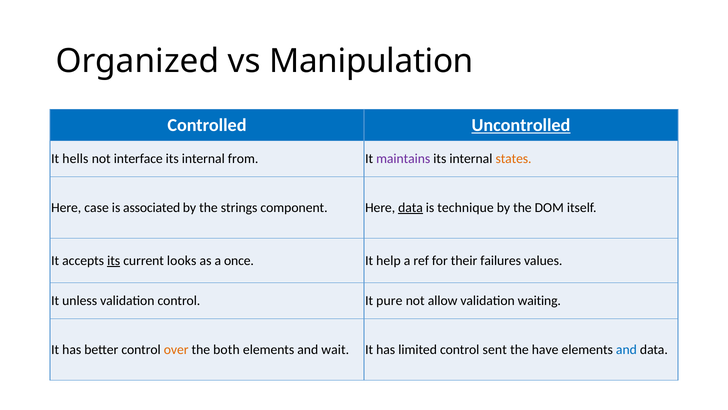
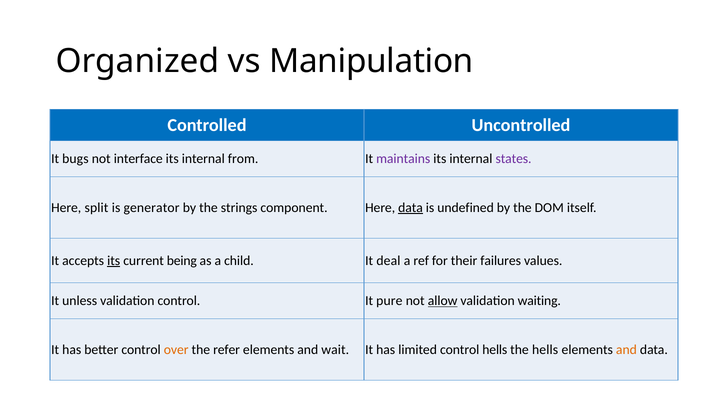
Uncontrolled underline: present -> none
hells: hells -> bugs
states colour: orange -> purple
case: case -> split
associated: associated -> generator
technique: technique -> undefined
looks: looks -> being
once: once -> child
help: help -> deal
allow underline: none -> present
both: both -> refer
control sent: sent -> hells
the have: have -> hells
and at (626, 349) colour: blue -> orange
